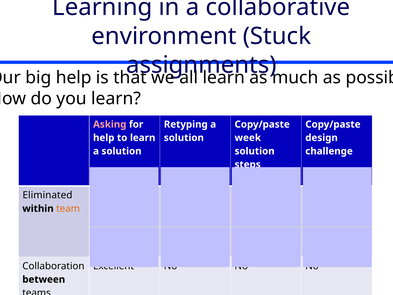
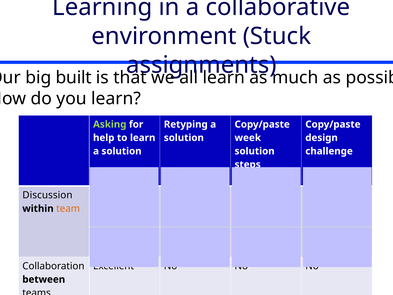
big help: help -> built
Asking colour: pink -> light green
Eliminated: Eliminated -> Discussion
